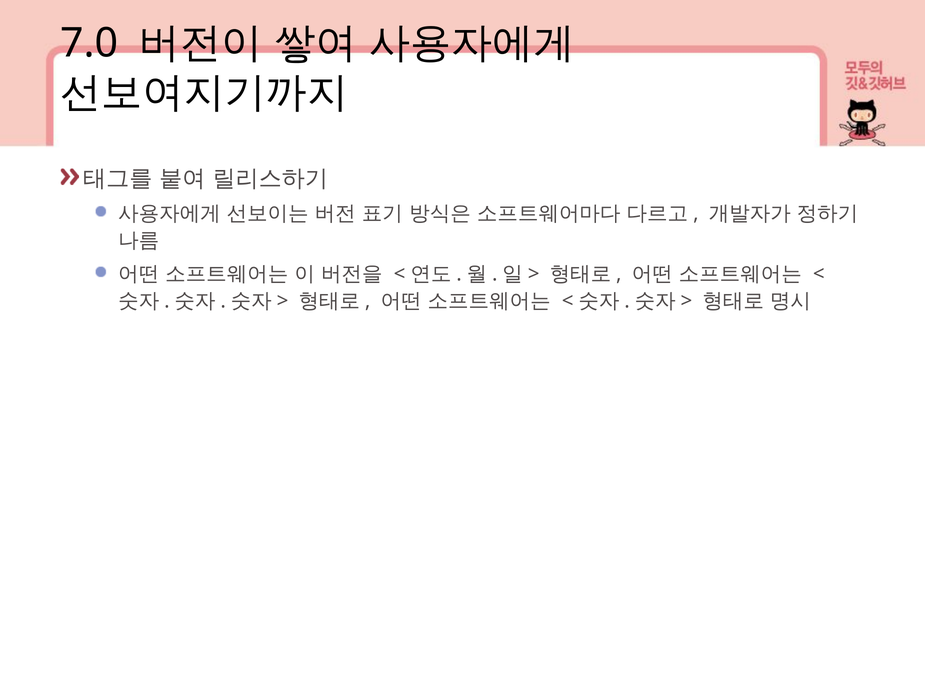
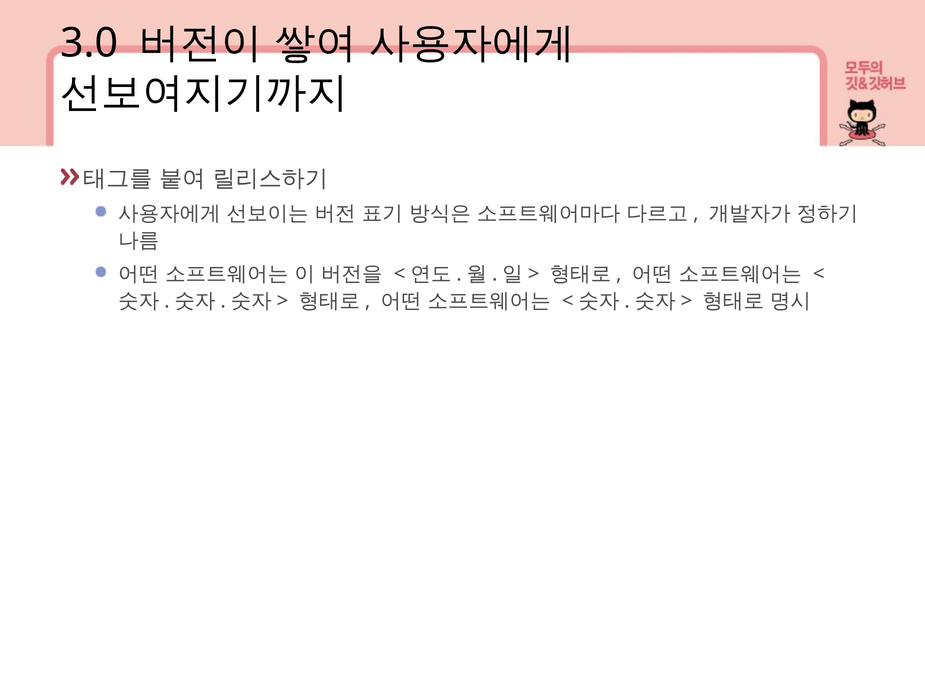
7.0: 7.0 -> 3.0
